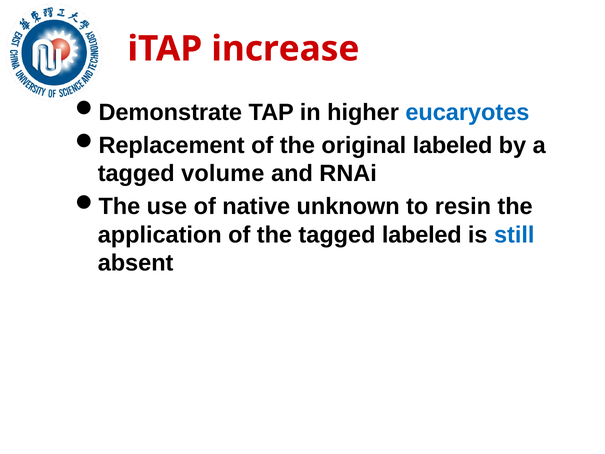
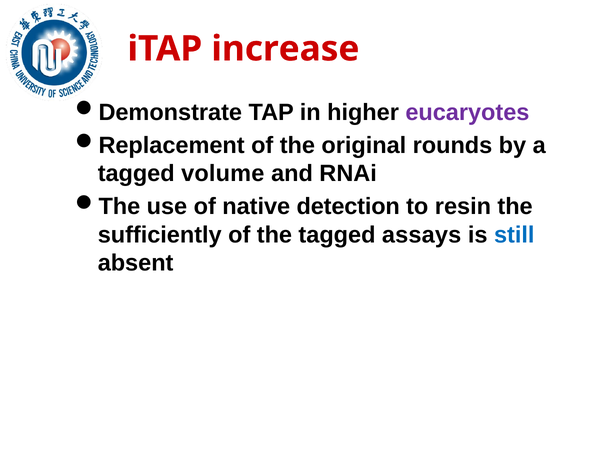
eucaryotes colour: blue -> purple
original labeled: labeled -> rounds
unknown: unknown -> detection
application: application -> sufficiently
tagged labeled: labeled -> assays
